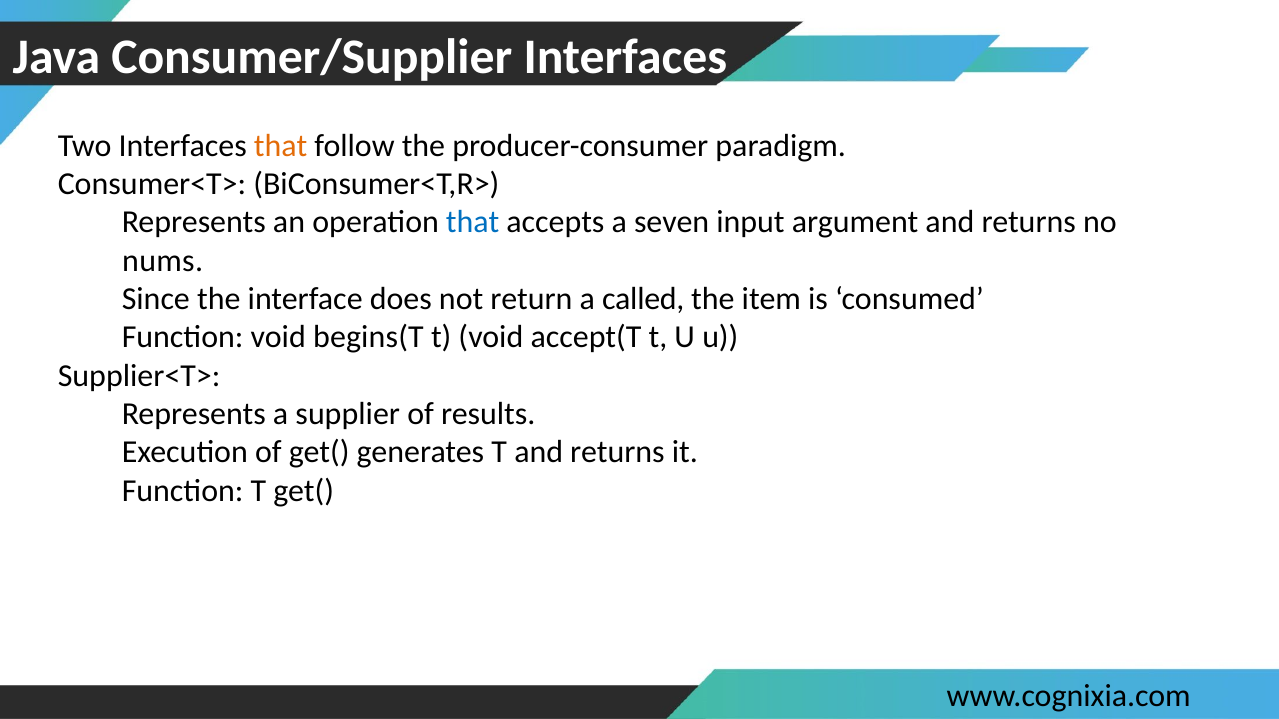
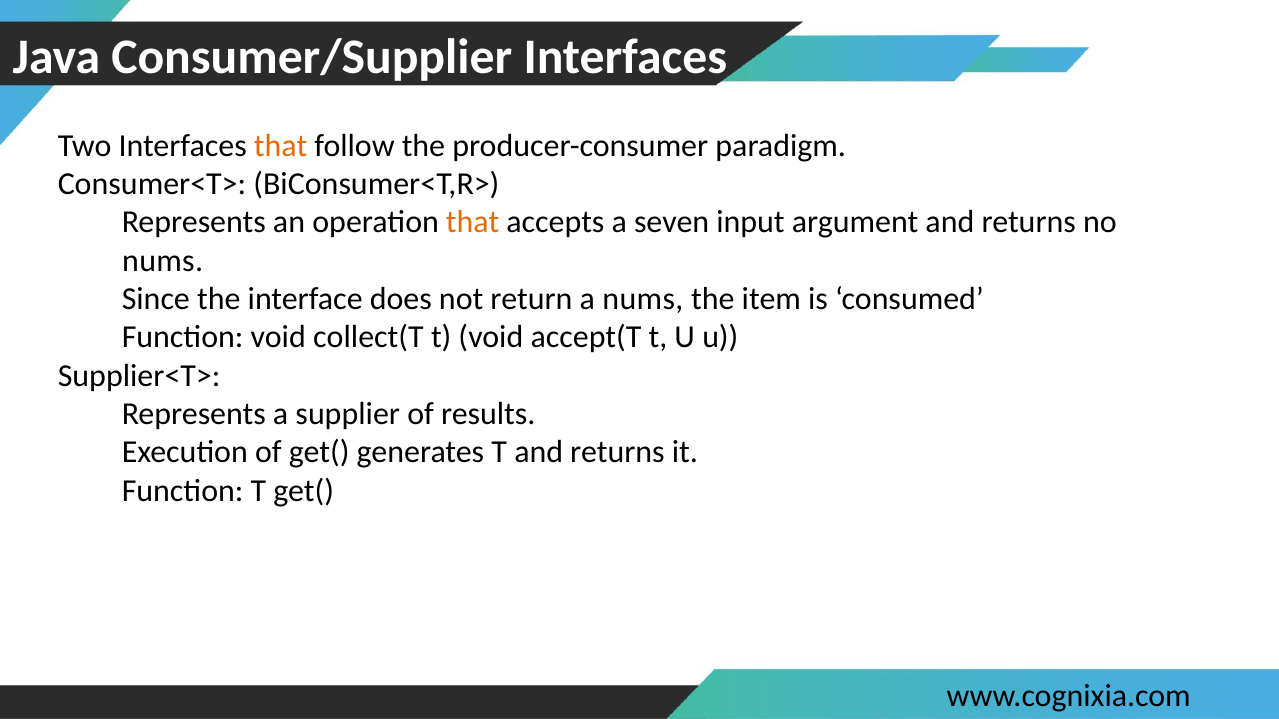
that at (473, 222) colour: blue -> orange
a called: called -> nums
begins(T: begins(T -> collect(T
